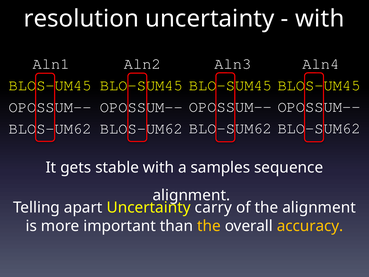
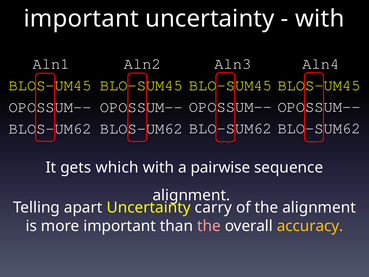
resolution at (81, 19): resolution -> important
stable: stable -> which
samples: samples -> pairwise
the at (209, 226) colour: yellow -> pink
